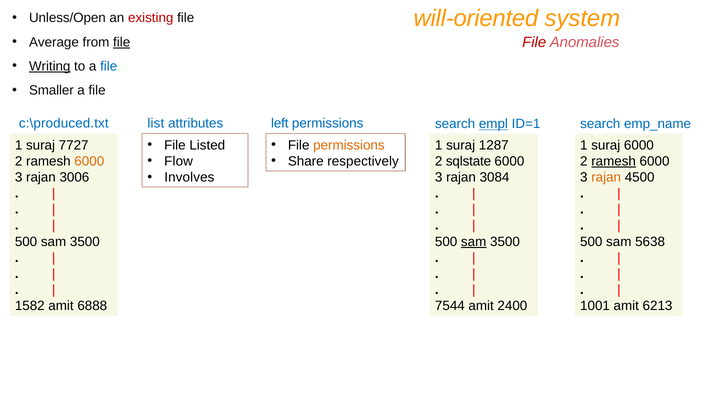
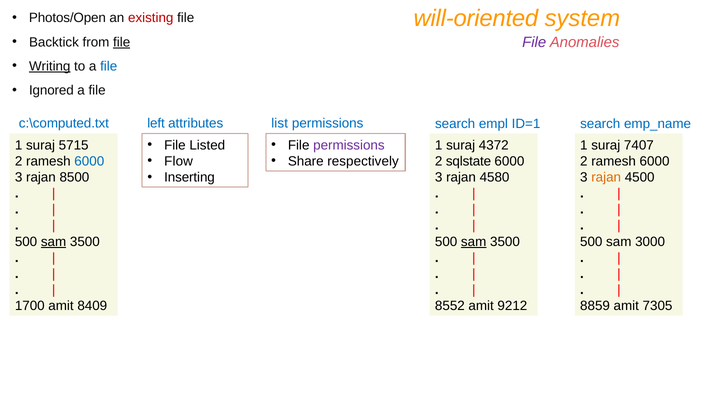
Unless/Open: Unless/Open -> Photos/Open
Average: Average -> Backtick
File at (534, 43) colour: red -> purple
Smaller: Smaller -> Ignored
c:\produced.txt: c:\produced.txt -> c:\computed.txt
list: list -> left
left: left -> list
empl underline: present -> none
permissions at (349, 145) colour: orange -> purple
7727: 7727 -> 5715
1287: 1287 -> 4372
suraj 6000: 6000 -> 7407
6000 at (89, 161) colour: orange -> blue
ramesh at (614, 161) underline: present -> none
Involves: Involves -> Inserting
3006: 3006 -> 8500
3084: 3084 -> 4580
sam at (54, 242) underline: none -> present
5638: 5638 -> 3000
1582: 1582 -> 1700
6888: 6888 -> 8409
7544: 7544 -> 8552
2400: 2400 -> 9212
1001: 1001 -> 8859
6213: 6213 -> 7305
